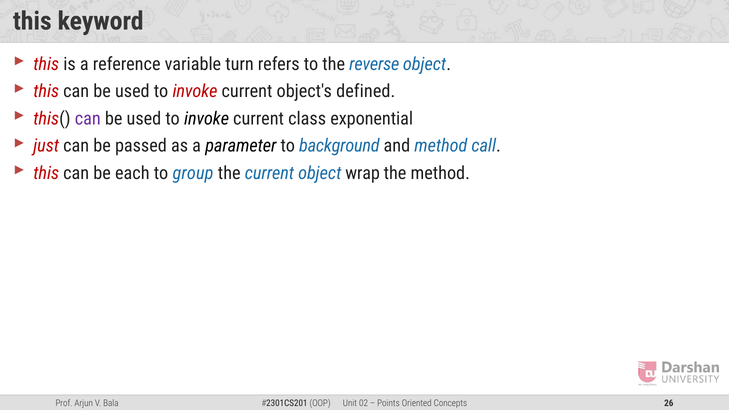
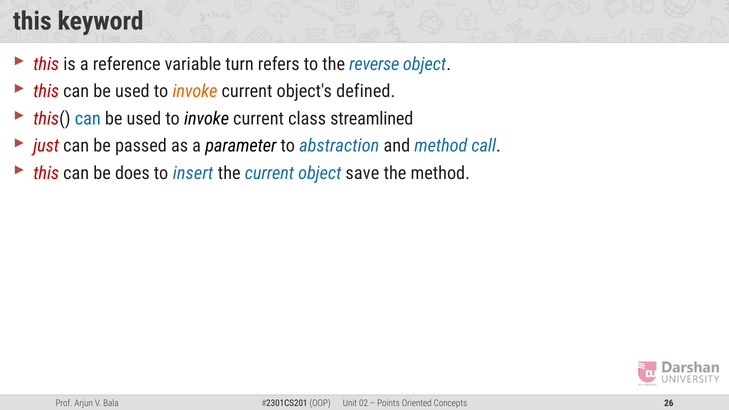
invoke at (195, 91) colour: red -> orange
can at (88, 119) colour: purple -> blue
exponential: exponential -> streamlined
background: background -> abstraction
each: each -> does
group: group -> insert
wrap: wrap -> save
